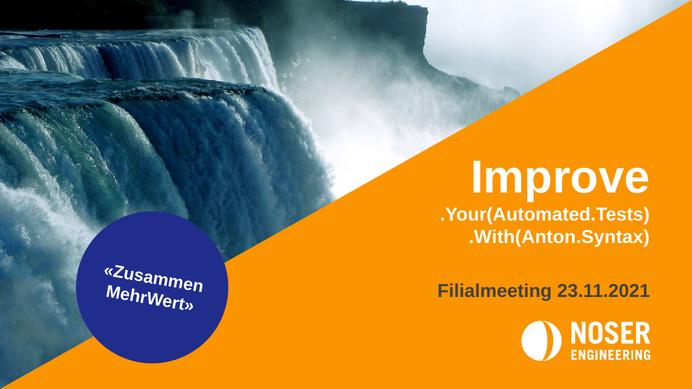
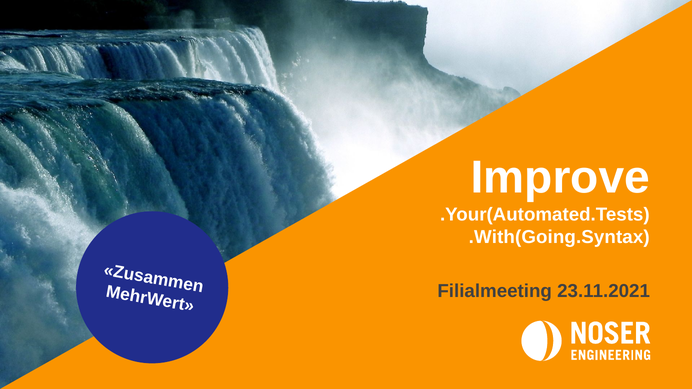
.With(Anton.Syntax: .With(Anton.Syntax -> .With(Going.Syntax
